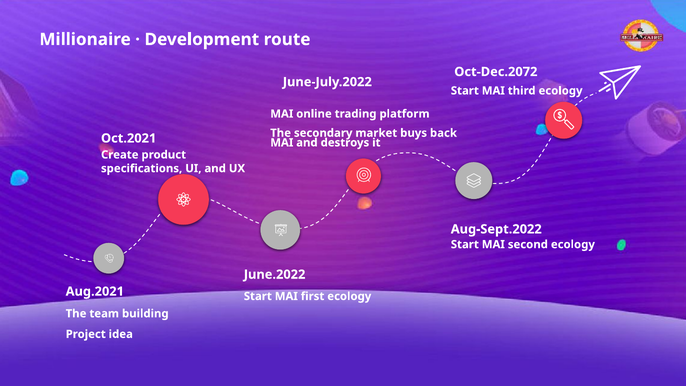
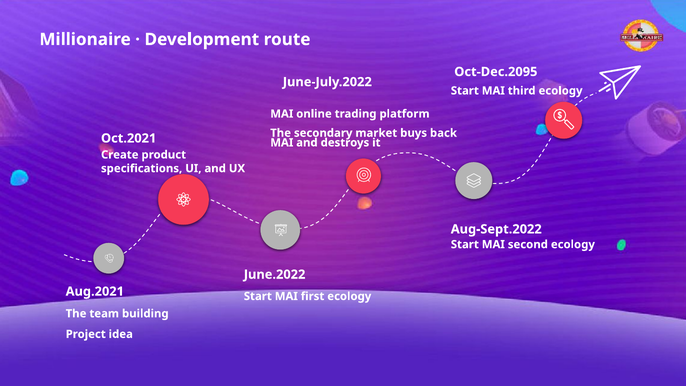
Oct-Dec.2072: Oct-Dec.2072 -> Oct-Dec.2095
